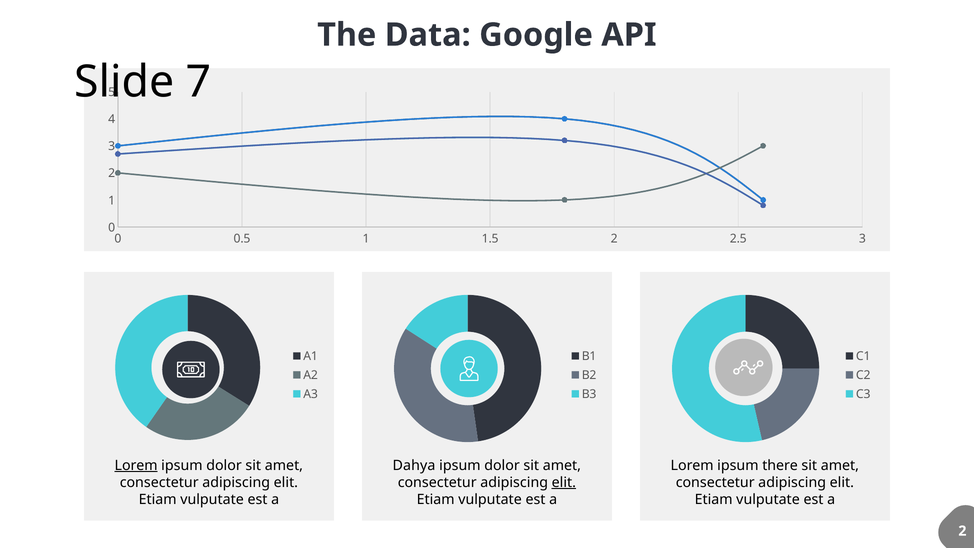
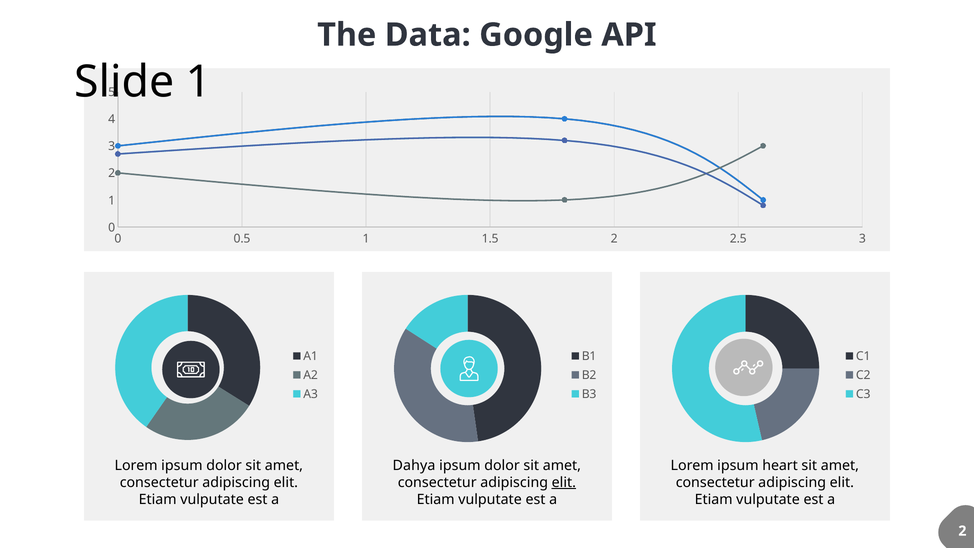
7 at (199, 82): 7 -> 1
Lorem at (136, 465) underline: present -> none
there: there -> heart
